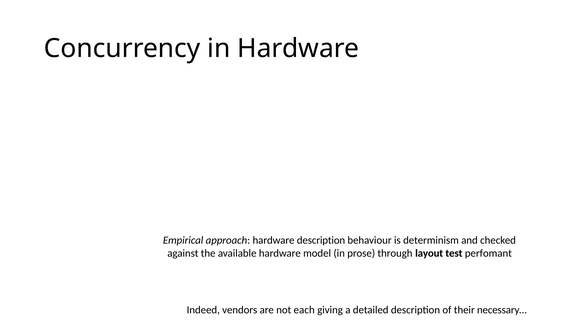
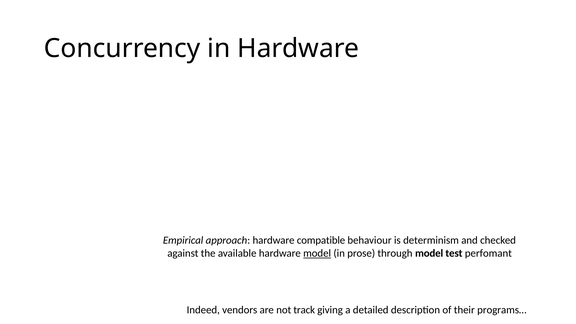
hardware description: description -> compatible
model at (317, 253) underline: none -> present
through layout: layout -> model
not each: each -> track
necessary…: necessary… -> programs…
